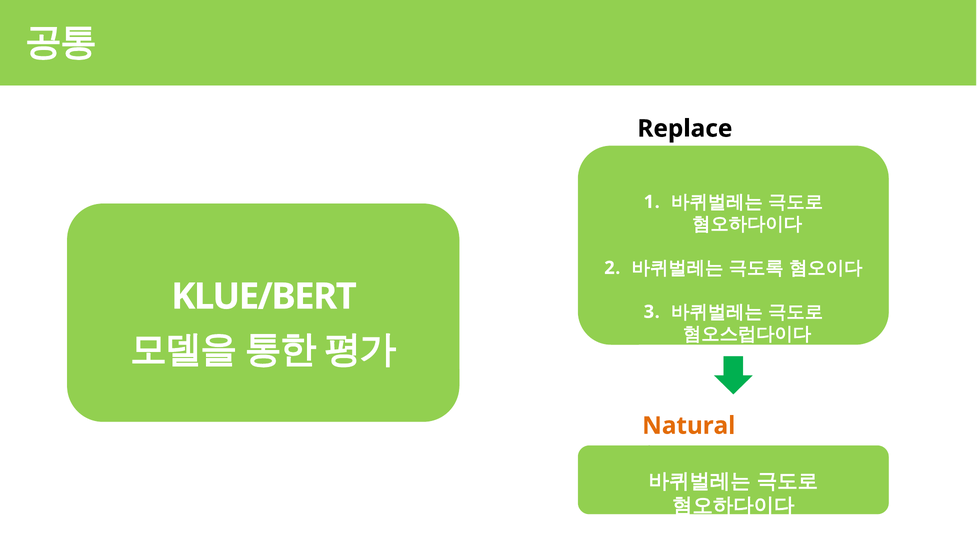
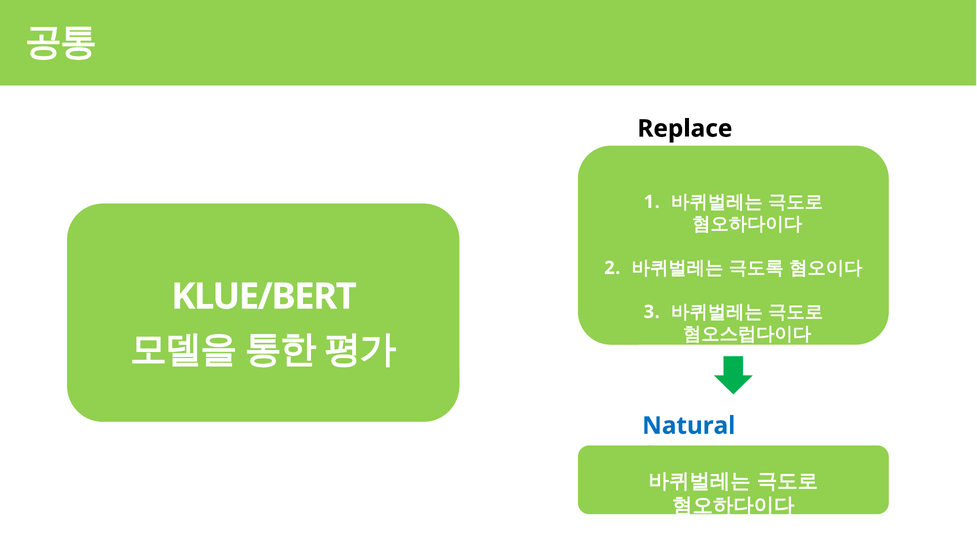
Natural colour: orange -> blue
